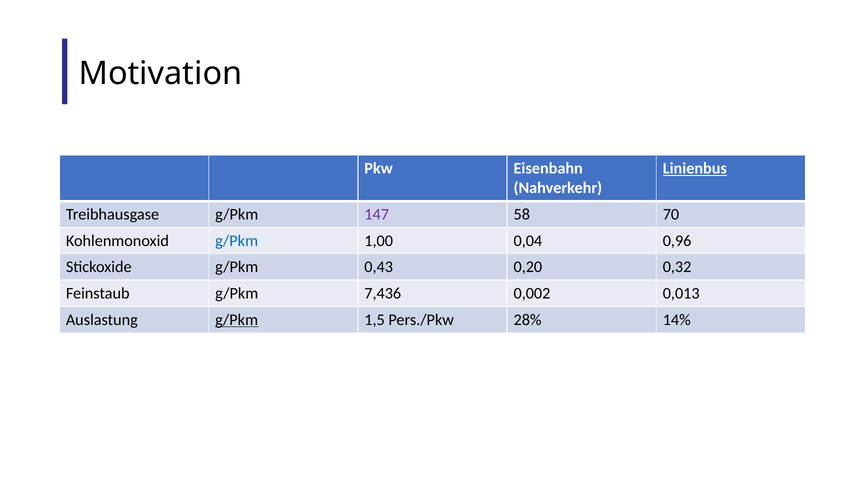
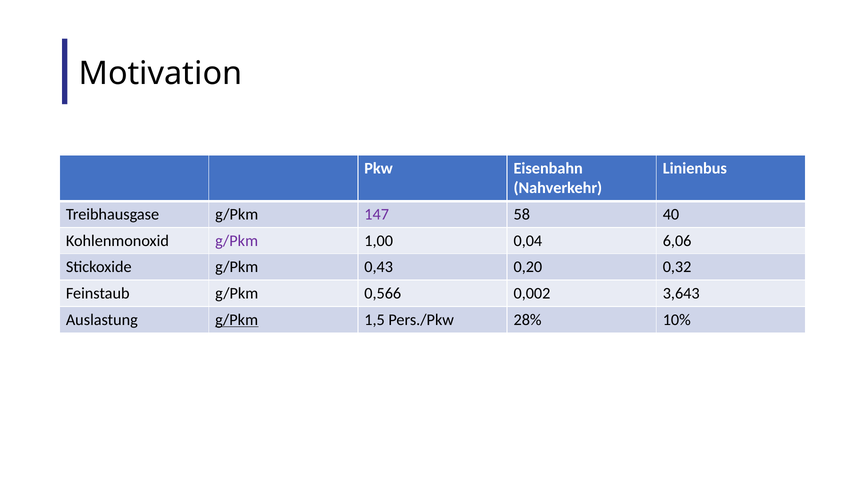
Linienbus underline: present -> none
70: 70 -> 40
g/Pkm at (237, 241) colour: blue -> purple
0,96: 0,96 -> 6,06
7,436: 7,436 -> 0,566
0,013: 0,013 -> 3,643
14%: 14% -> 10%
